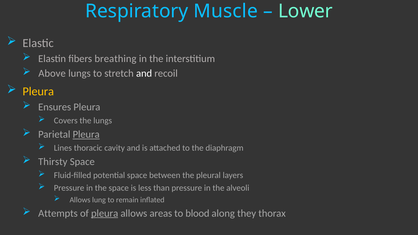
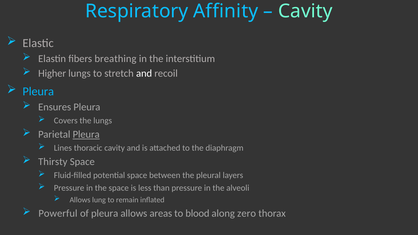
Muscle: Muscle -> Affinity
Lower at (305, 11): Lower -> Cavity
Above: Above -> Higher
Pleura at (38, 92) colour: yellow -> light blue
Attempts: Attempts -> Powerful
pleura at (105, 213) underline: present -> none
they: they -> zero
